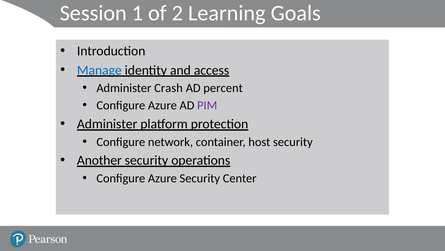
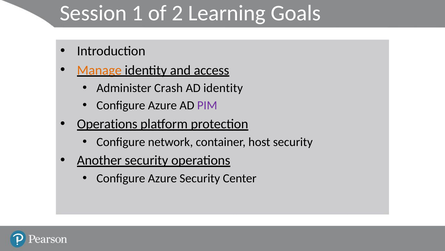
Manage colour: blue -> orange
AD percent: percent -> identity
Administer at (107, 124): Administer -> Operations
